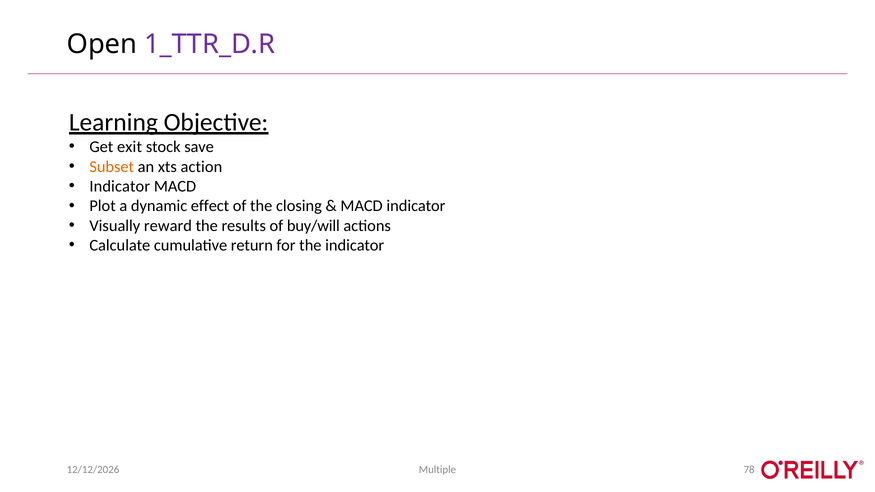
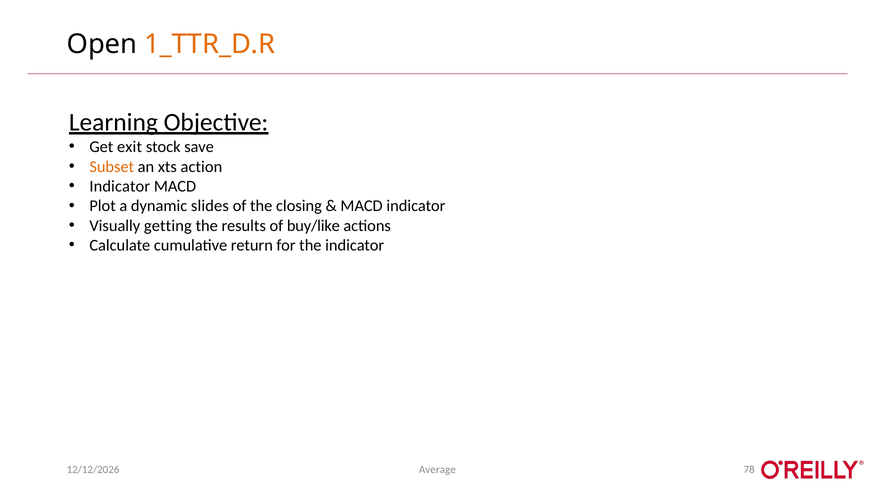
1_TTR_D.R colour: purple -> orange
effect: effect -> slides
reward: reward -> getting
buy/will: buy/will -> buy/like
Multiple: Multiple -> Average
